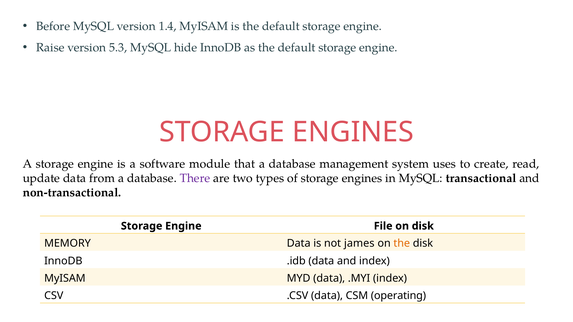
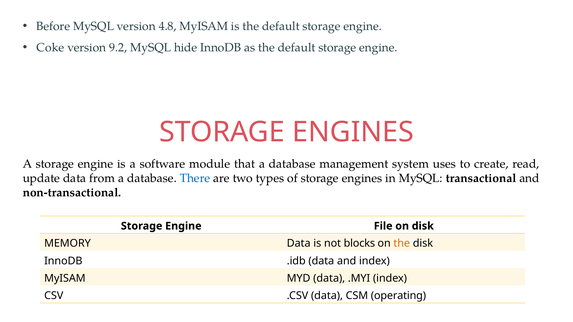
1.4: 1.4 -> 4.8
Raise: Raise -> Coke
5.3: 5.3 -> 9.2
There colour: purple -> blue
james: james -> blocks
